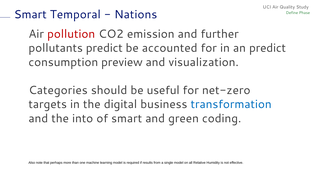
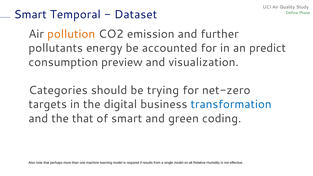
Nations: Nations -> Dataset
pollution colour: red -> orange
pollutants predict: predict -> energy
useful: useful -> trying
the into: into -> that
